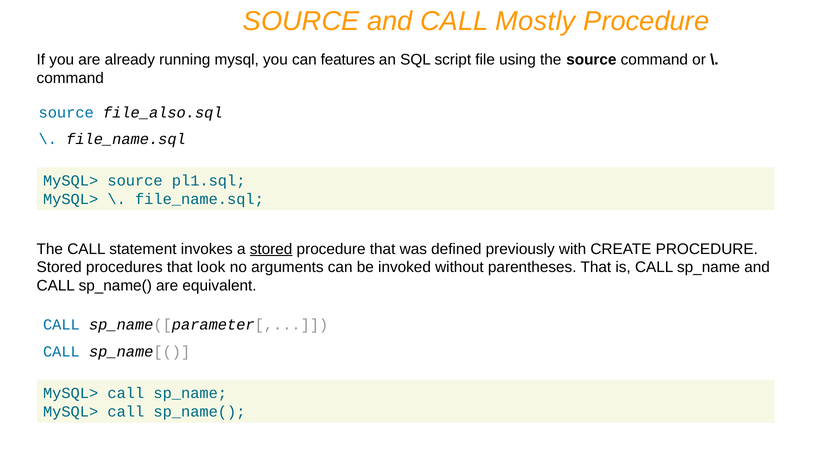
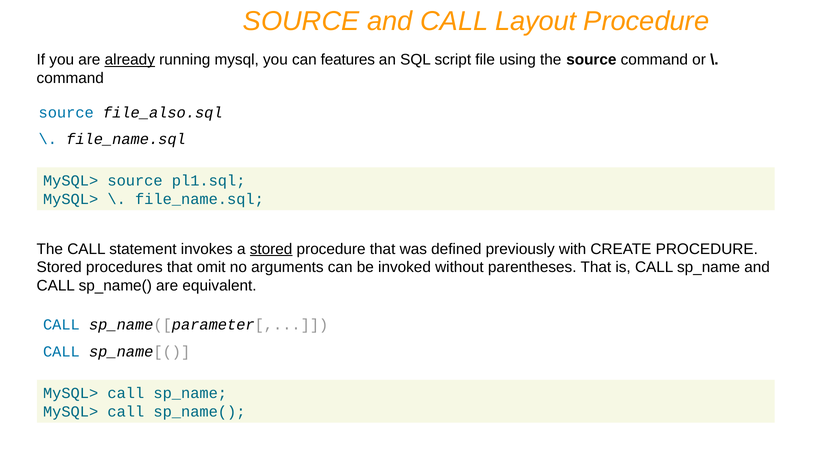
Mostly: Mostly -> Layout
already underline: none -> present
look: look -> omit
